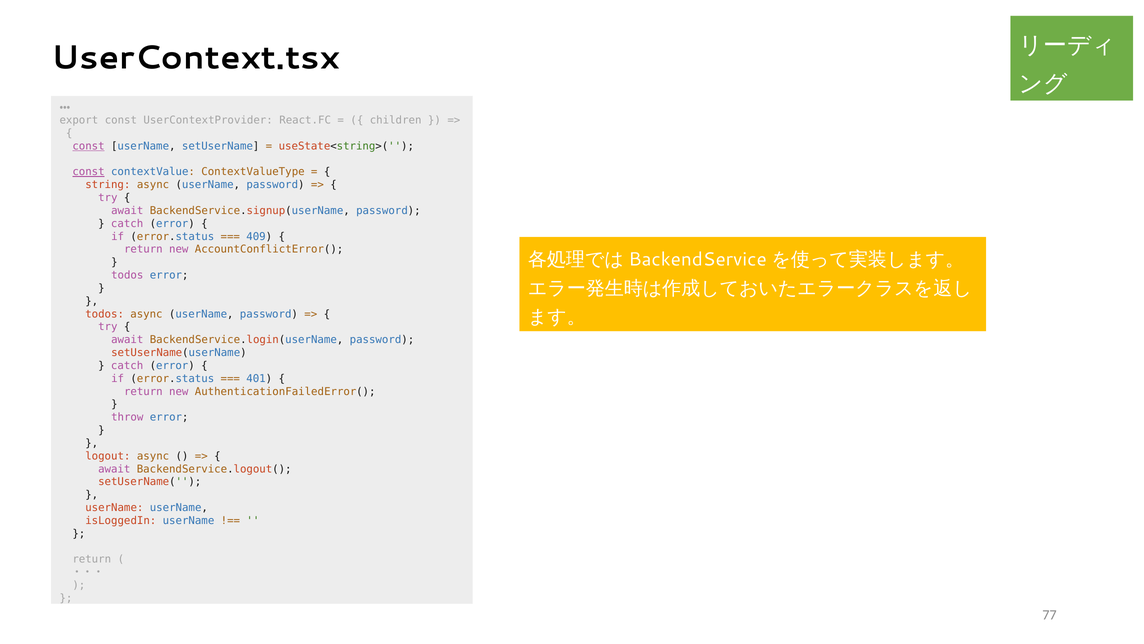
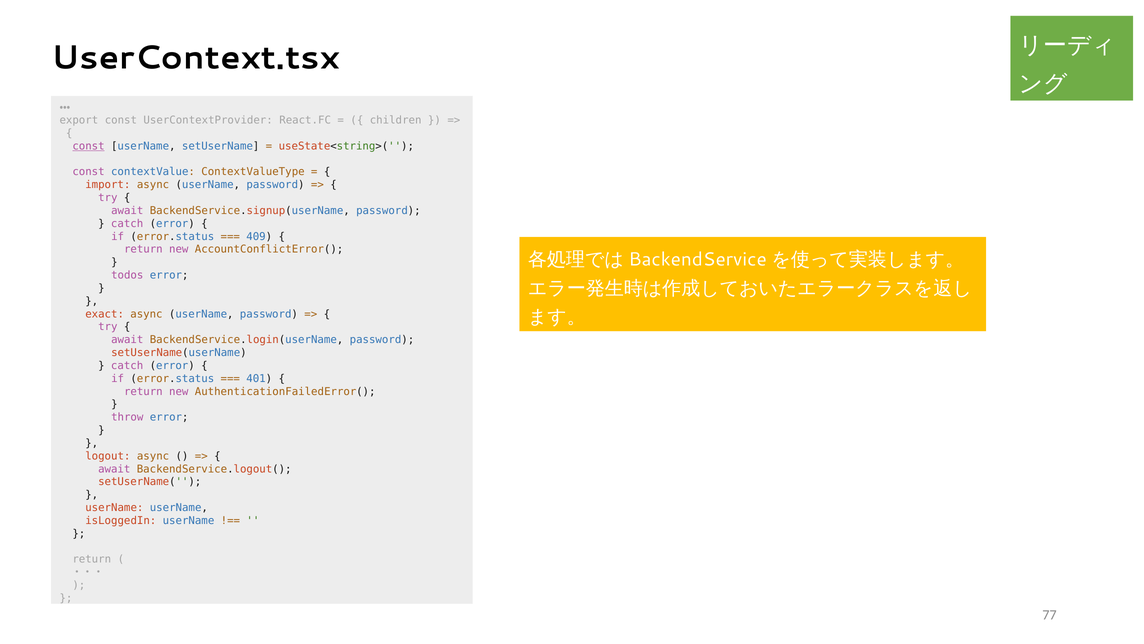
const at (89, 172) underline: present -> none
string: string -> import
todos at (105, 314): todos -> exact
